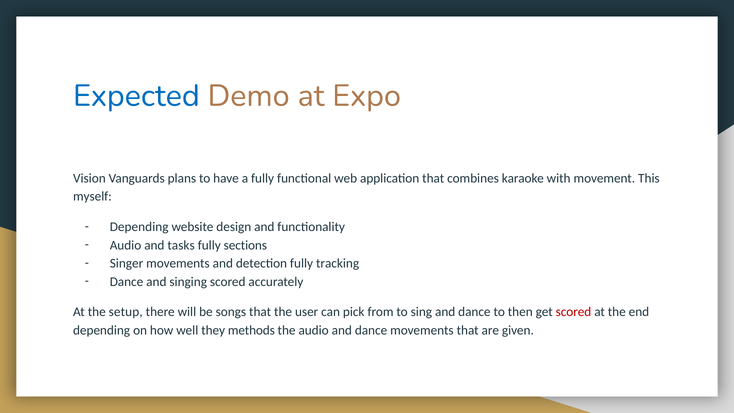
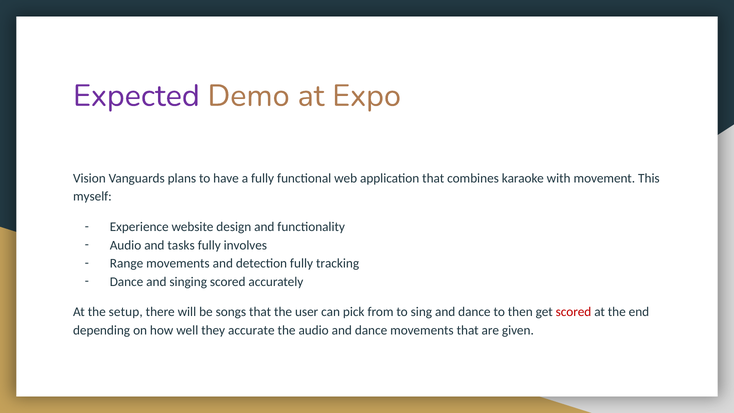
Expected colour: blue -> purple
Depending at (139, 227): Depending -> Experience
sections: sections -> involves
Singer: Singer -> Range
methods: methods -> accurate
